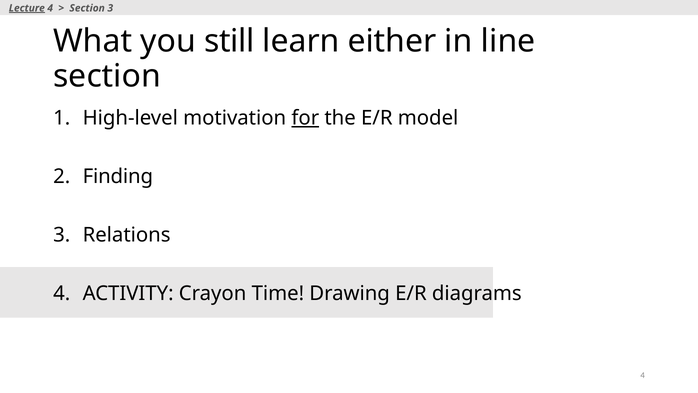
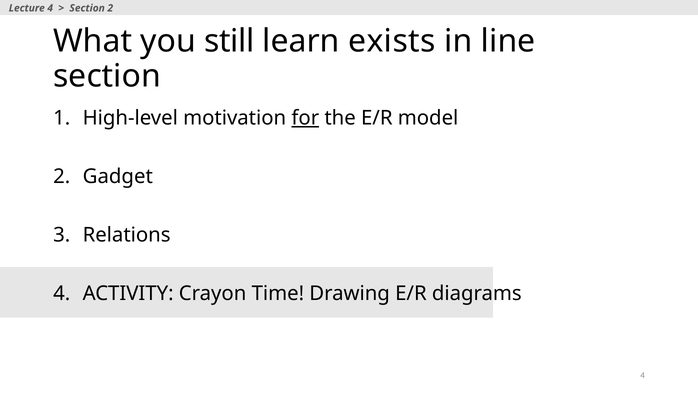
Lecture underline: present -> none
Section 3: 3 -> 2
either: either -> exists
Finding: Finding -> Gadget
